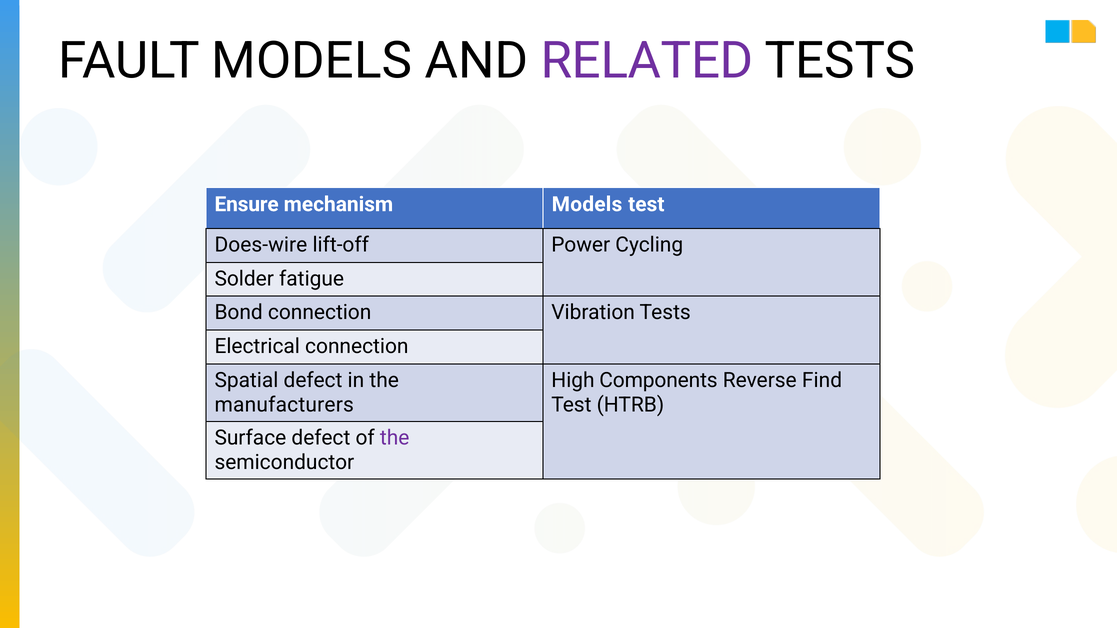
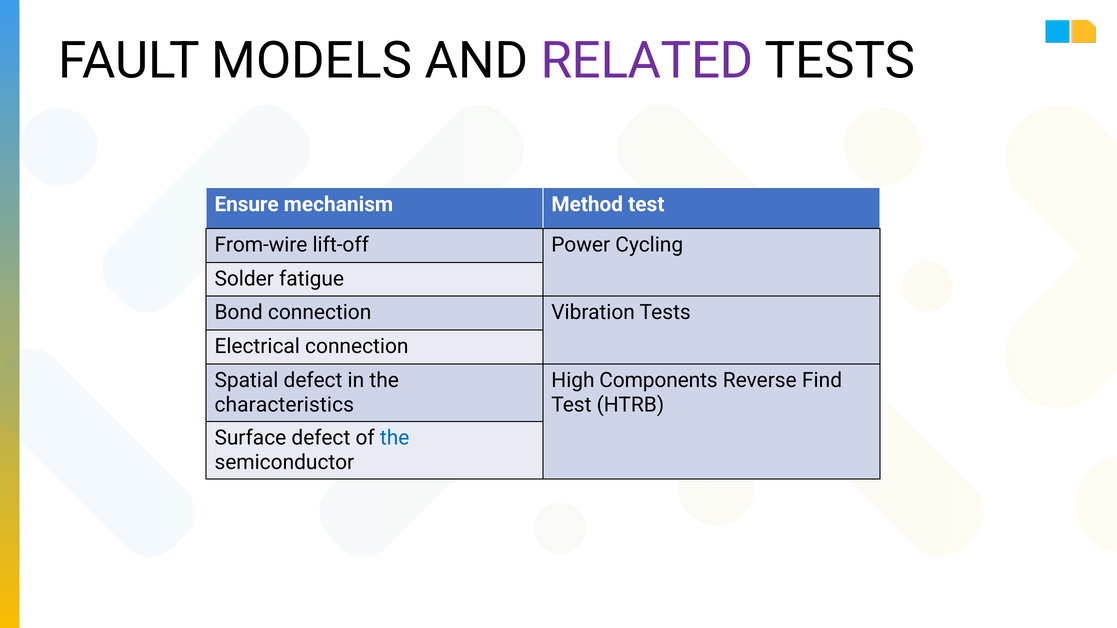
mechanism Models: Models -> Method
Does-wire: Does-wire -> From-wire
manufacturers: manufacturers -> characteristics
the at (395, 438) colour: purple -> blue
